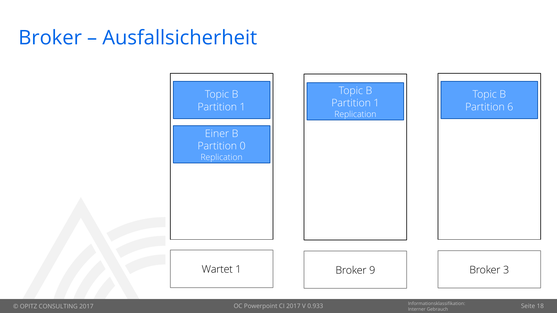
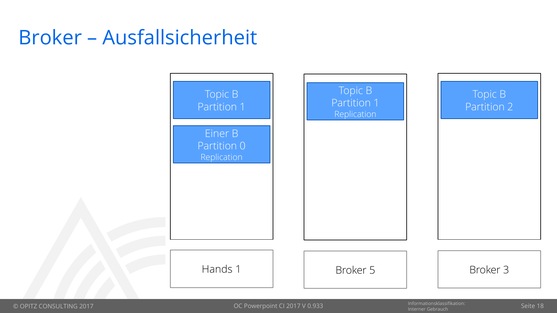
6: 6 -> 2
Wartet: Wartet -> Hands
9: 9 -> 5
